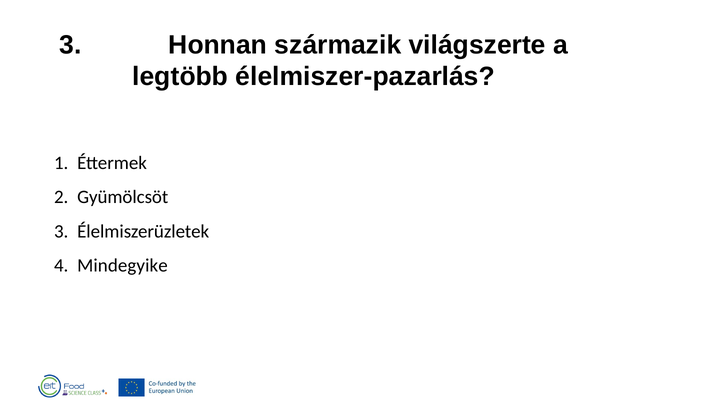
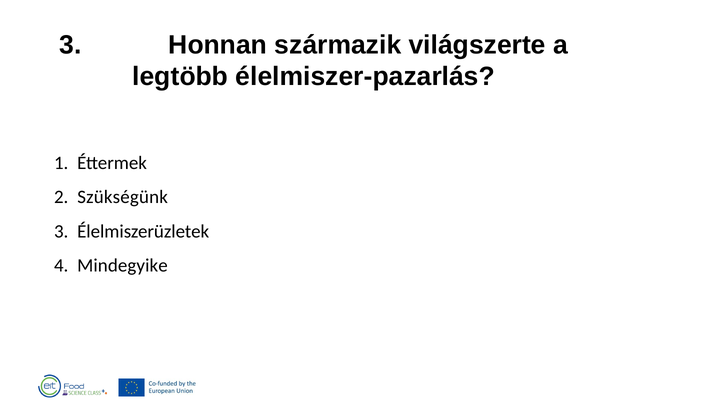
Gyümölcsöt: Gyümölcsöt -> Szükségünk
